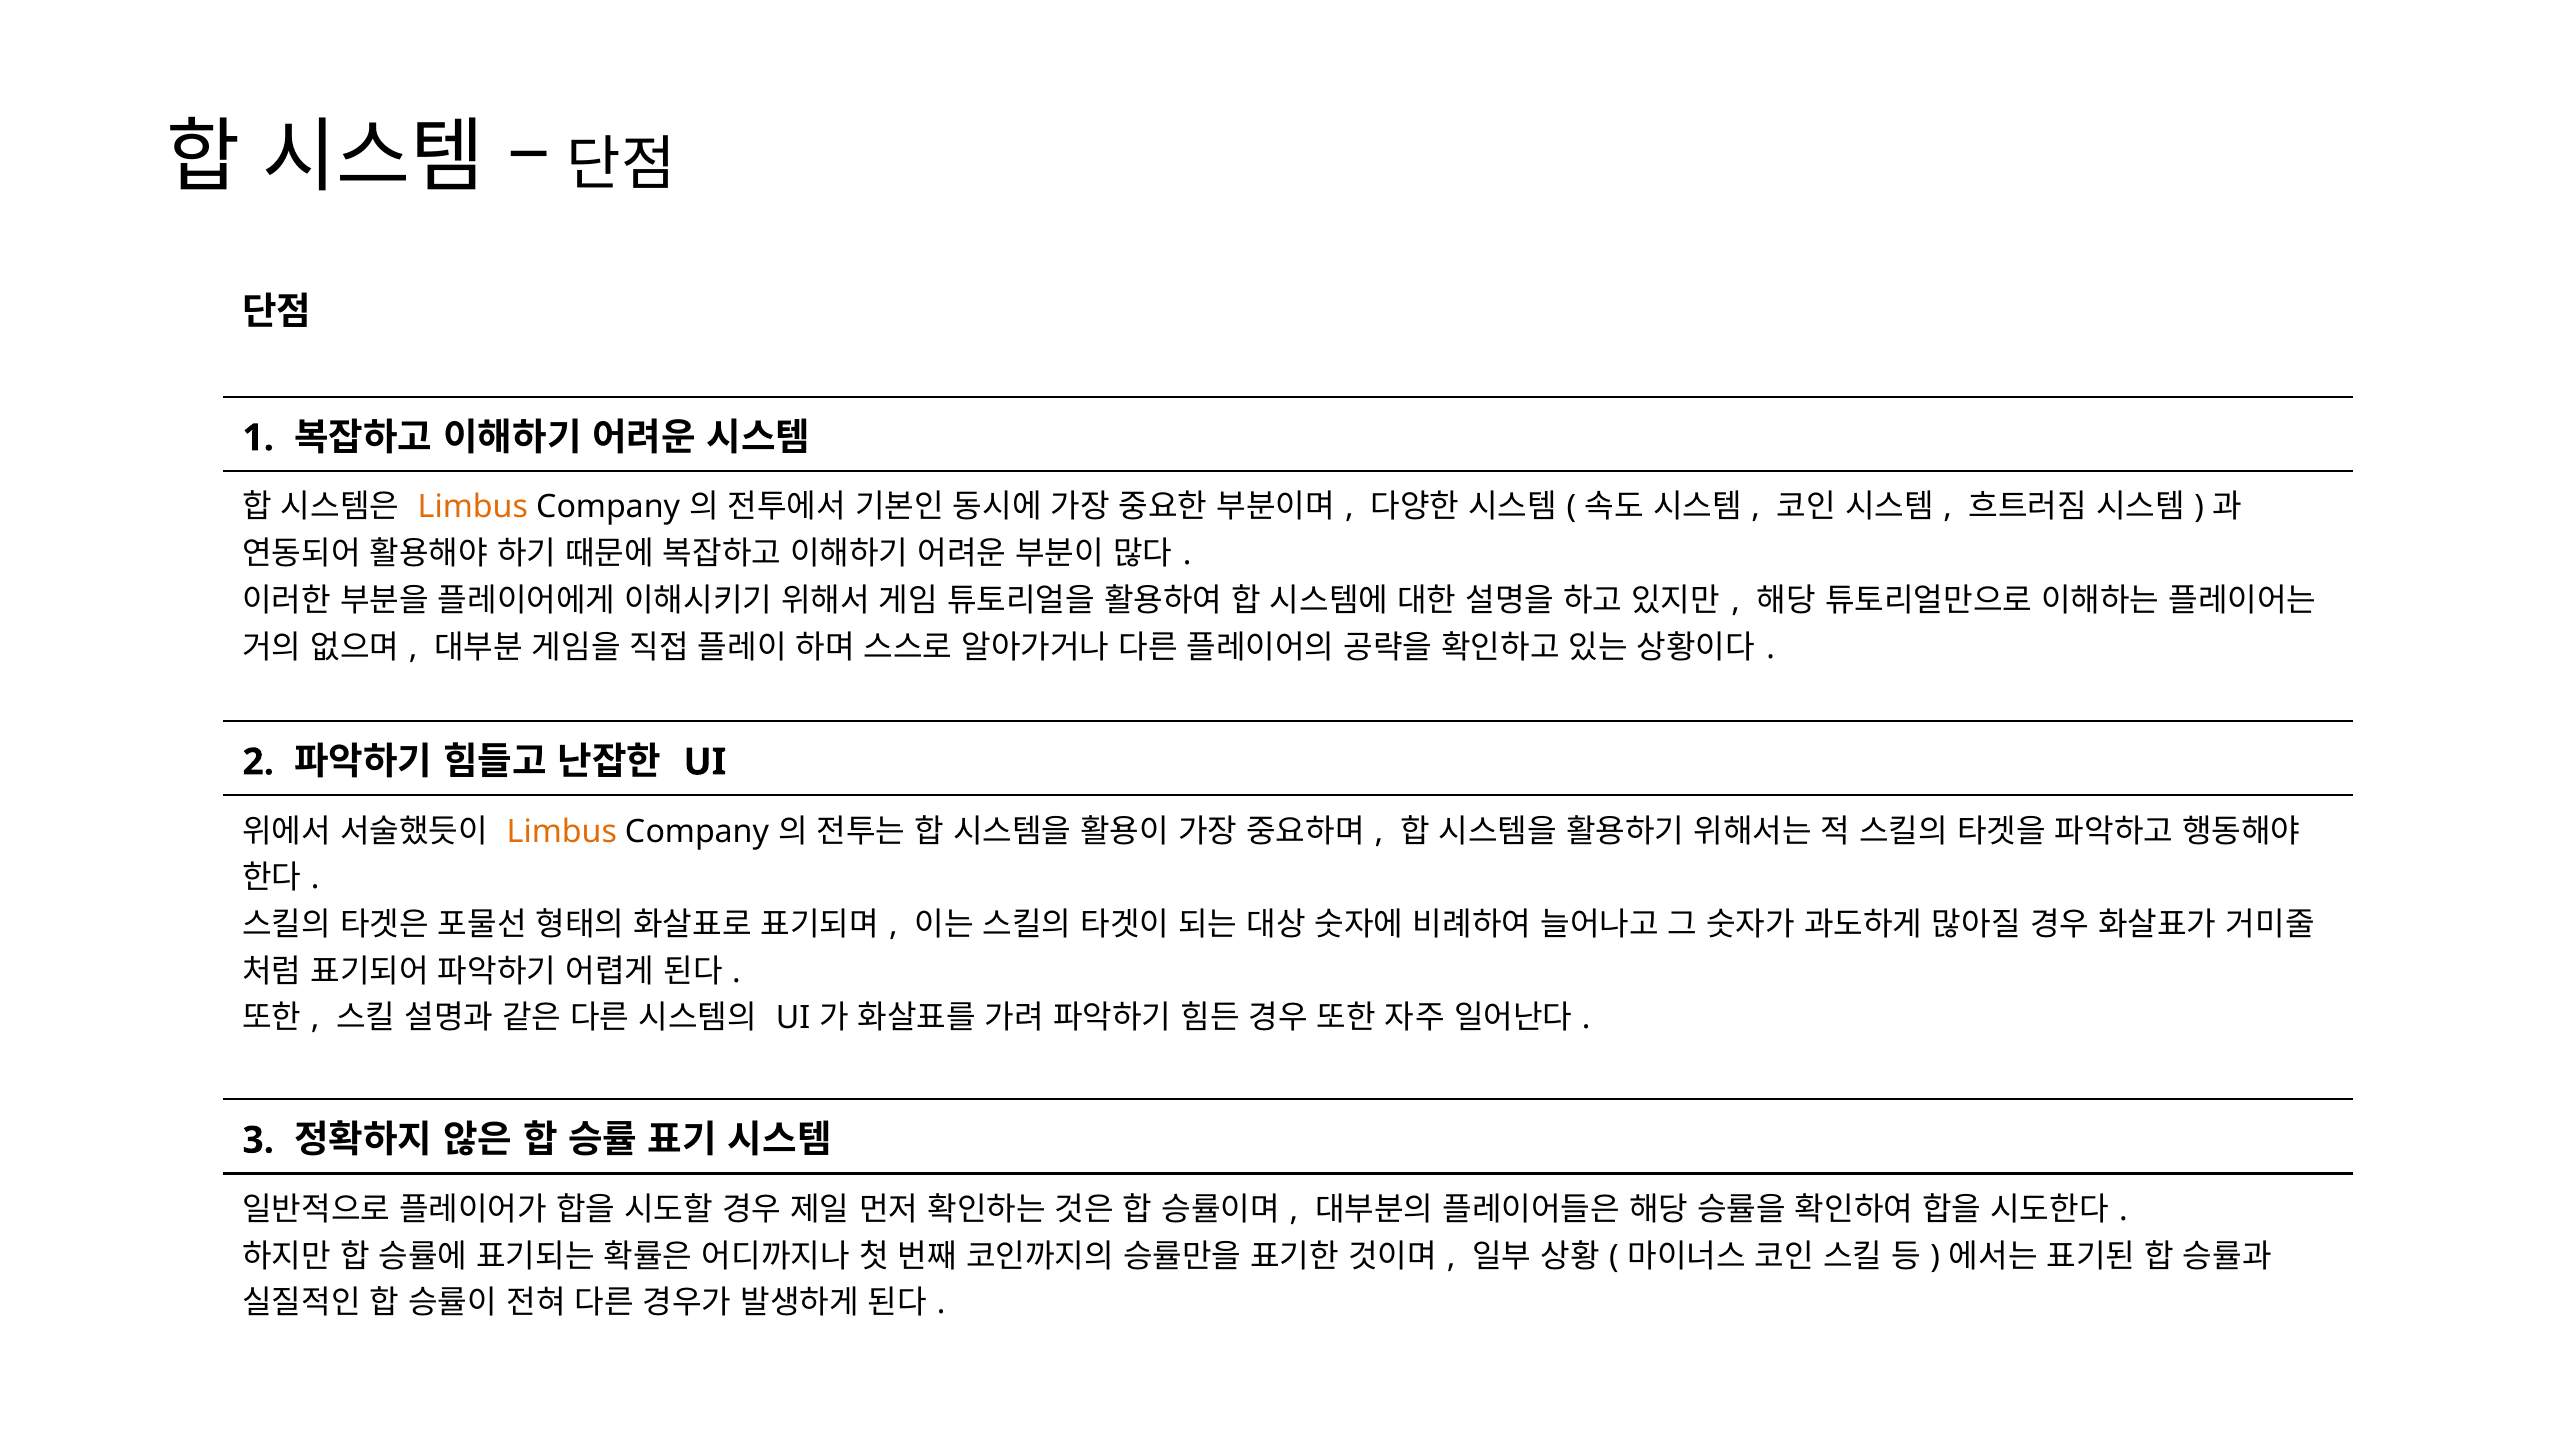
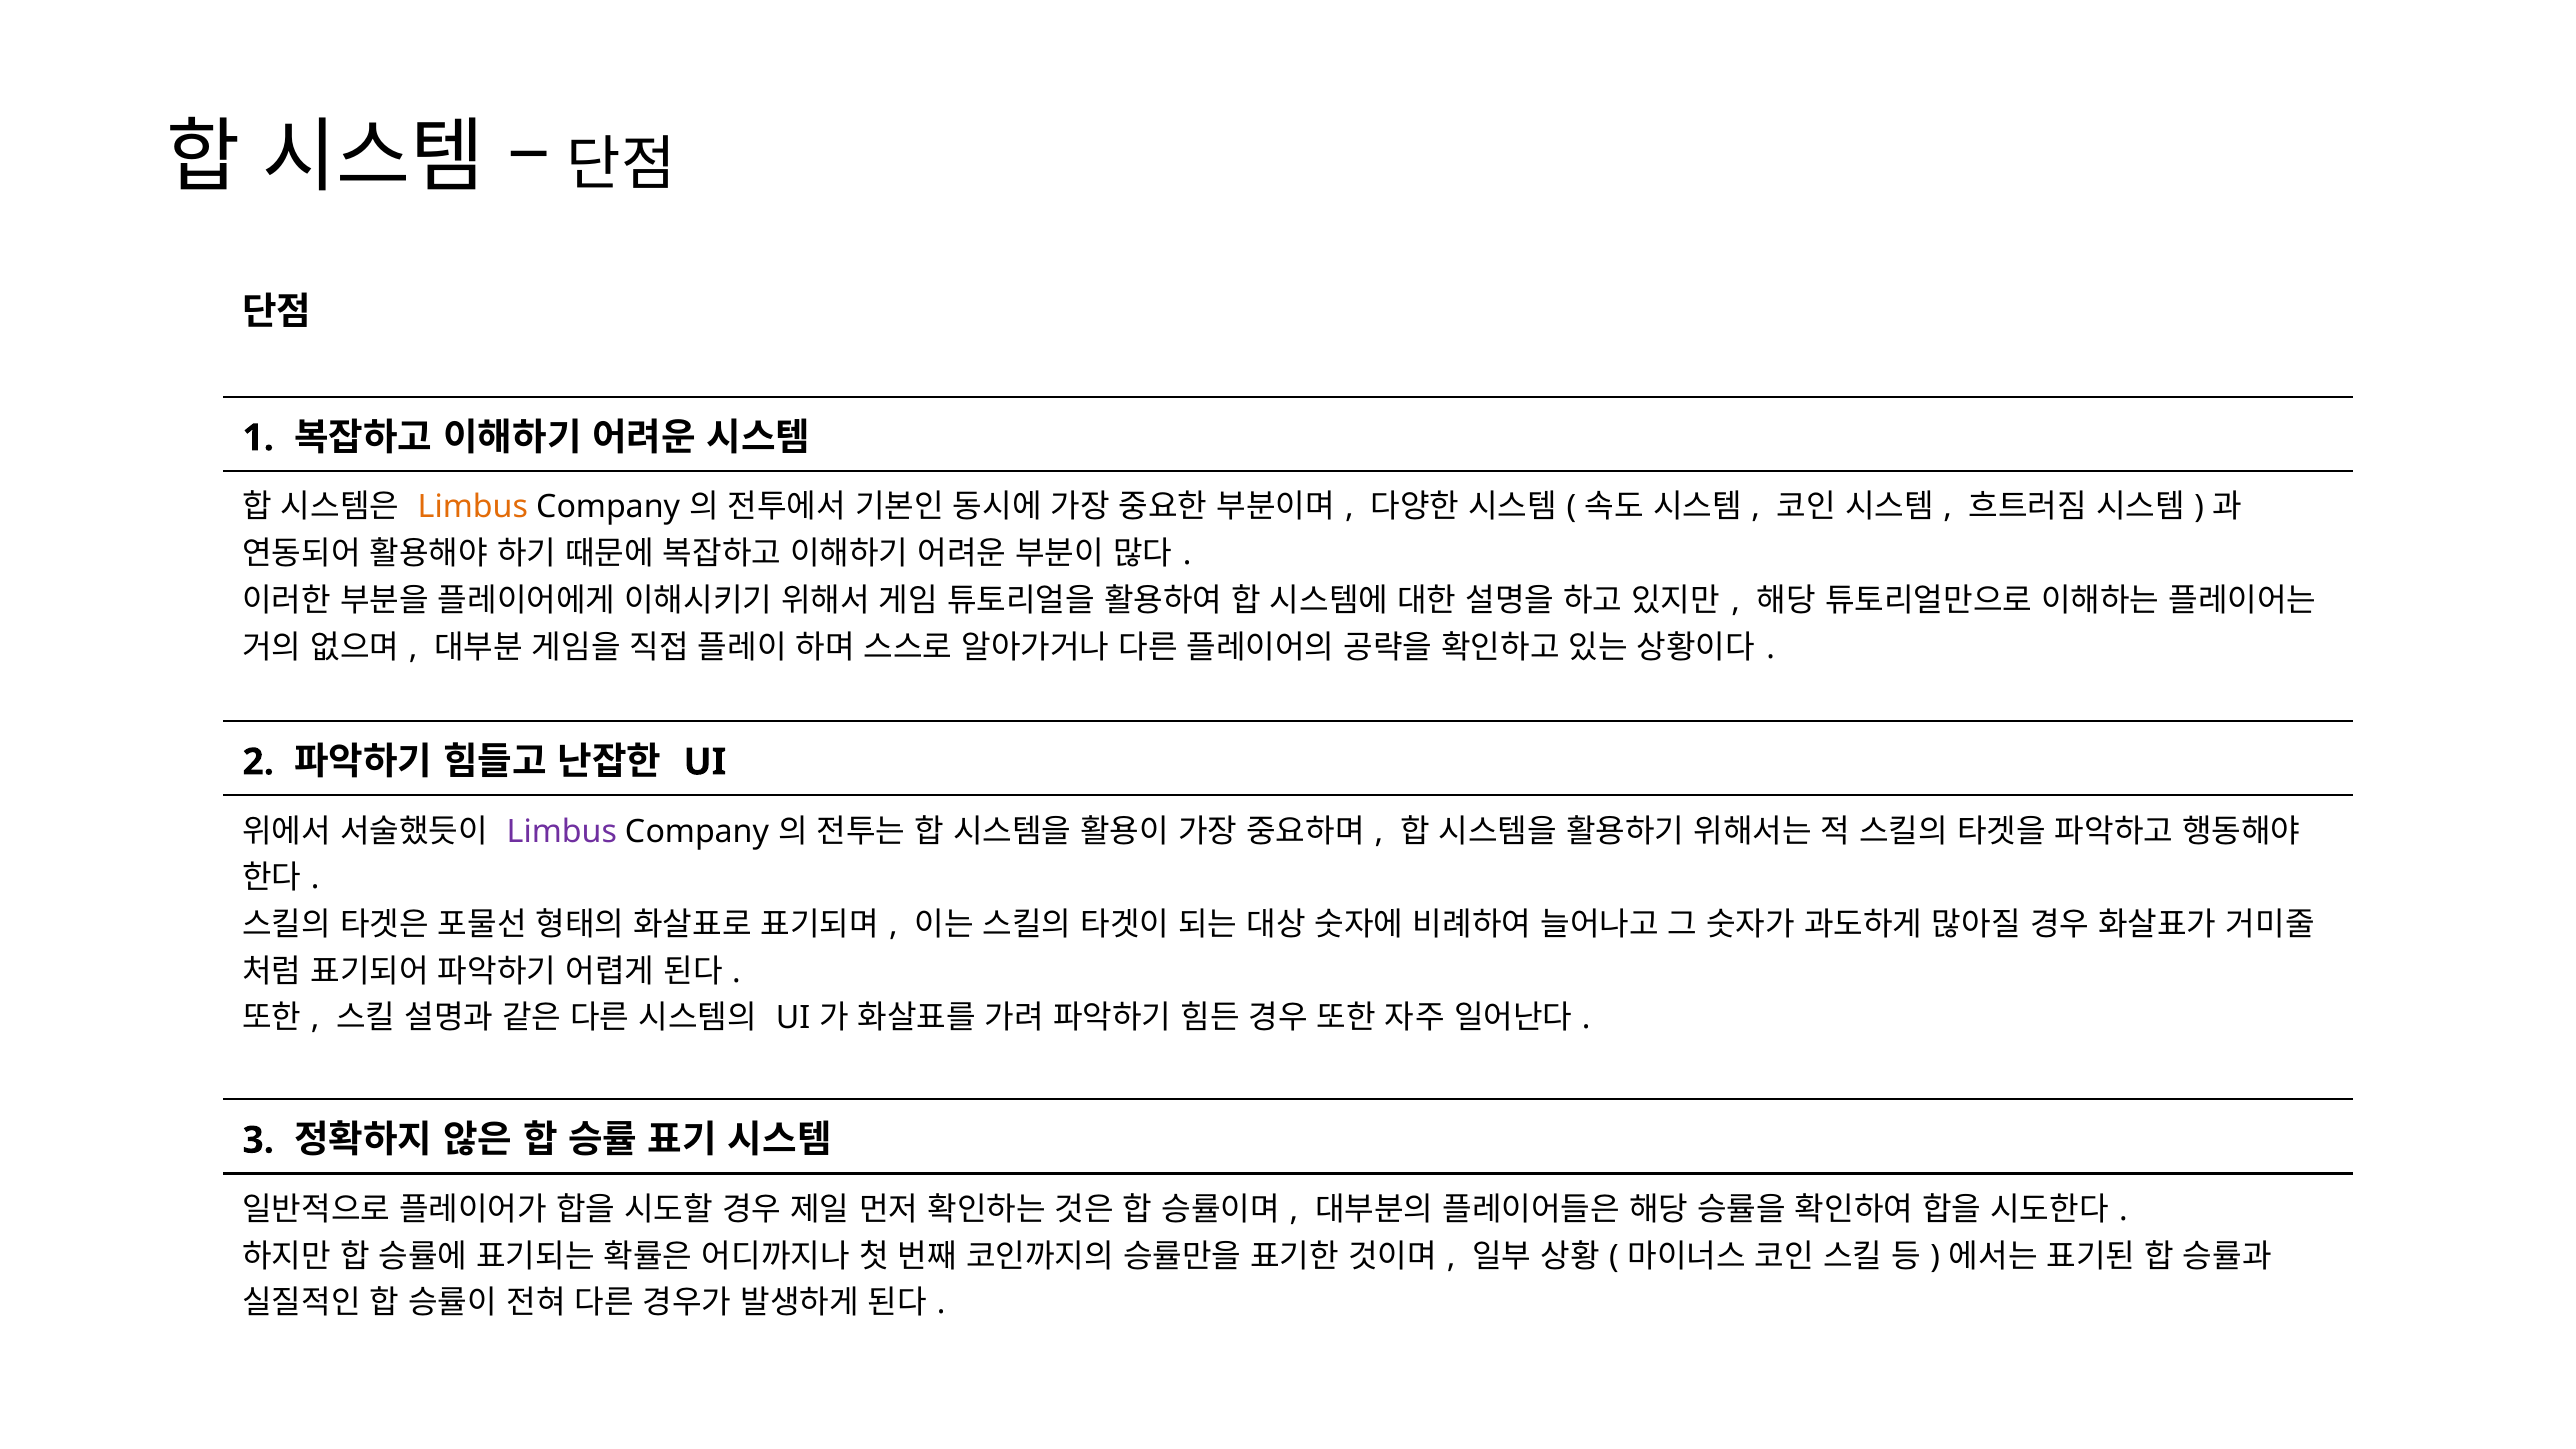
Limbus at (562, 832) colour: orange -> purple
